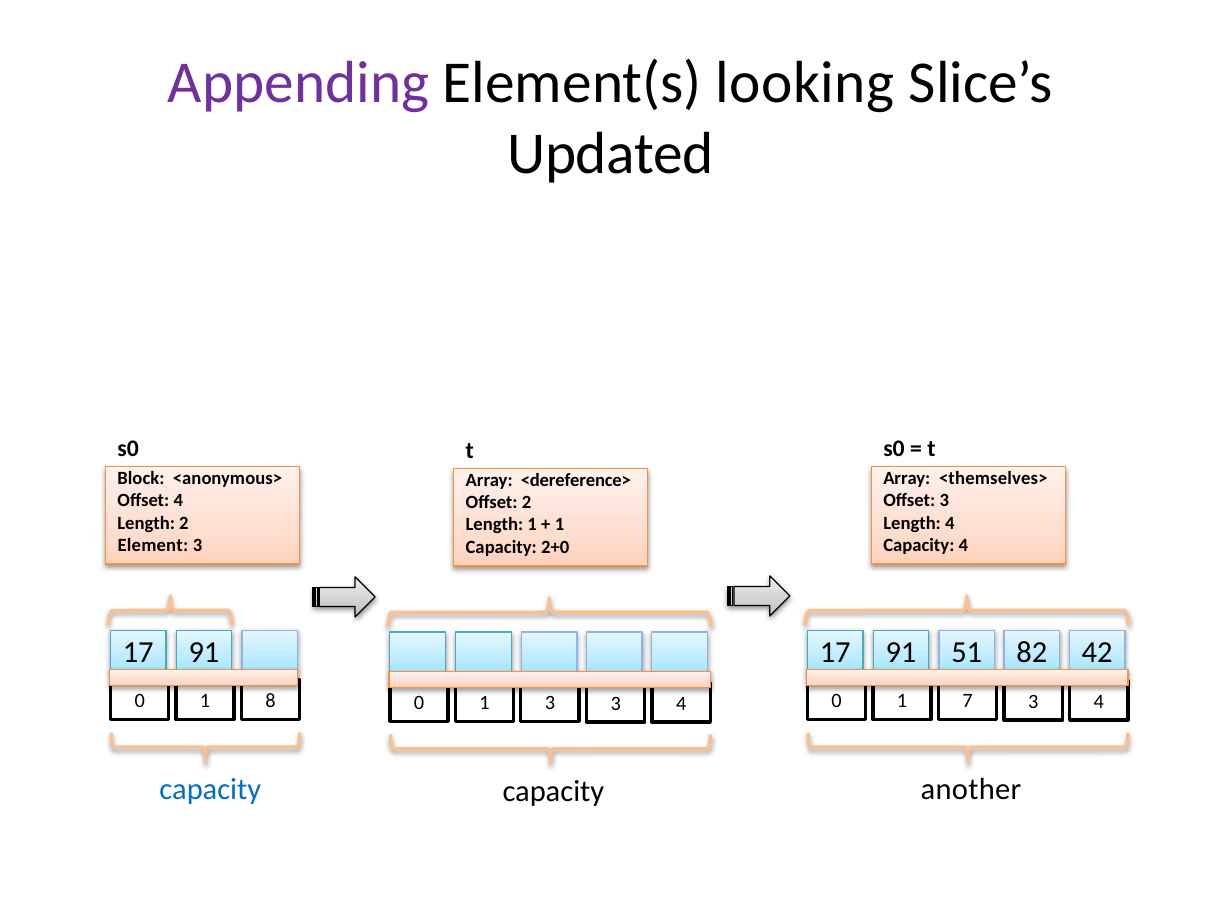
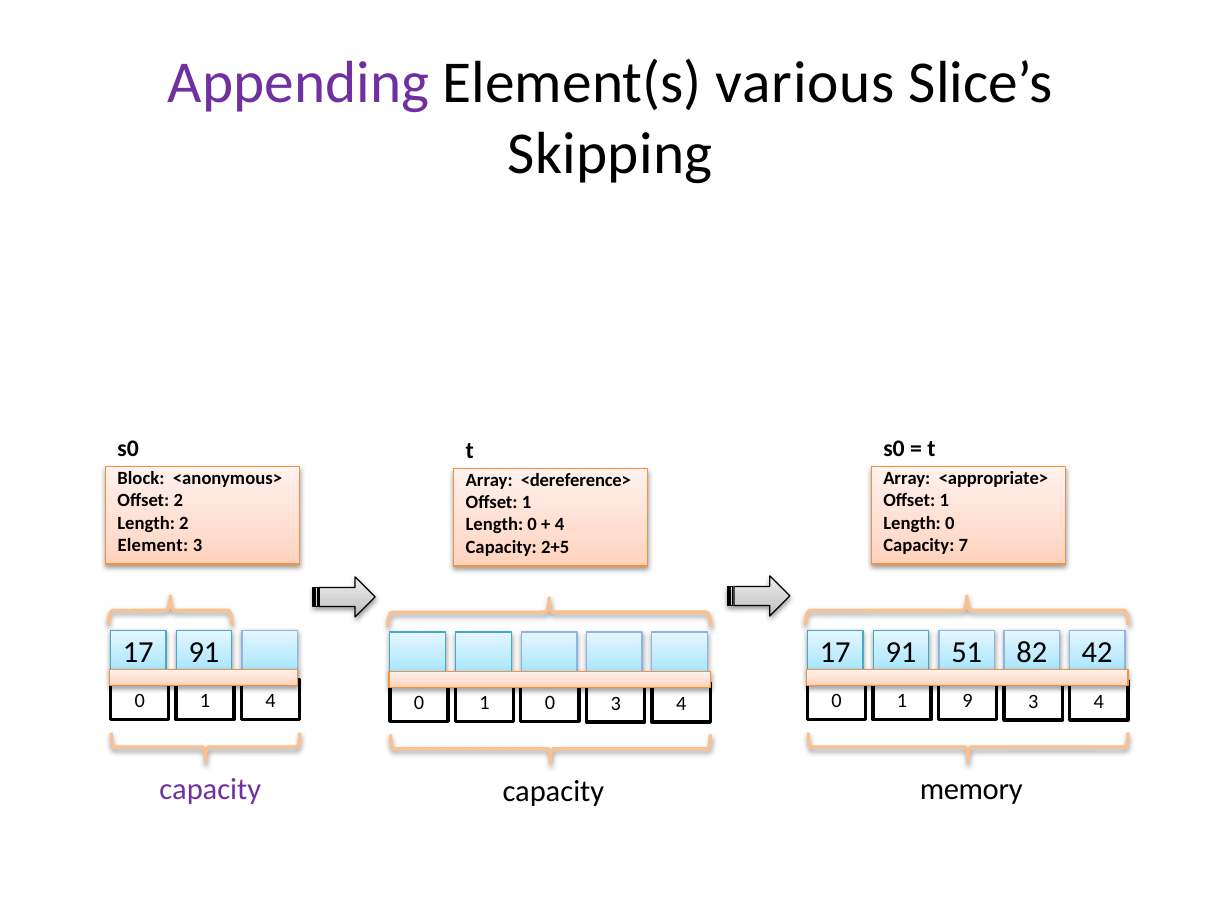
looking: looking -> various
Updated: Updated -> Skipping
<themselves>: <themselves> -> <appropriate>
Offset 4: 4 -> 2
3 at (944, 500): 3 -> 1
2 at (527, 502): 2 -> 1
4 at (950, 523): 4 -> 0
1 at (532, 525): 1 -> 0
1 at (560, 525): 1 -> 4
Capacity 4: 4 -> 7
2+0: 2+0 -> 2+5
1 8: 8 -> 4
7: 7 -> 9
1 3: 3 -> 0
capacity at (210, 789) colour: blue -> purple
another: another -> memory
